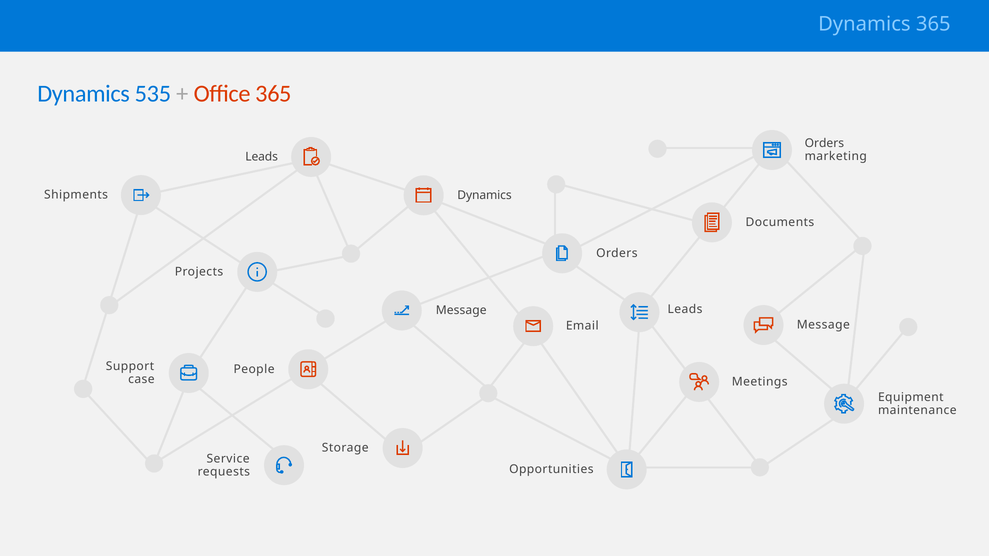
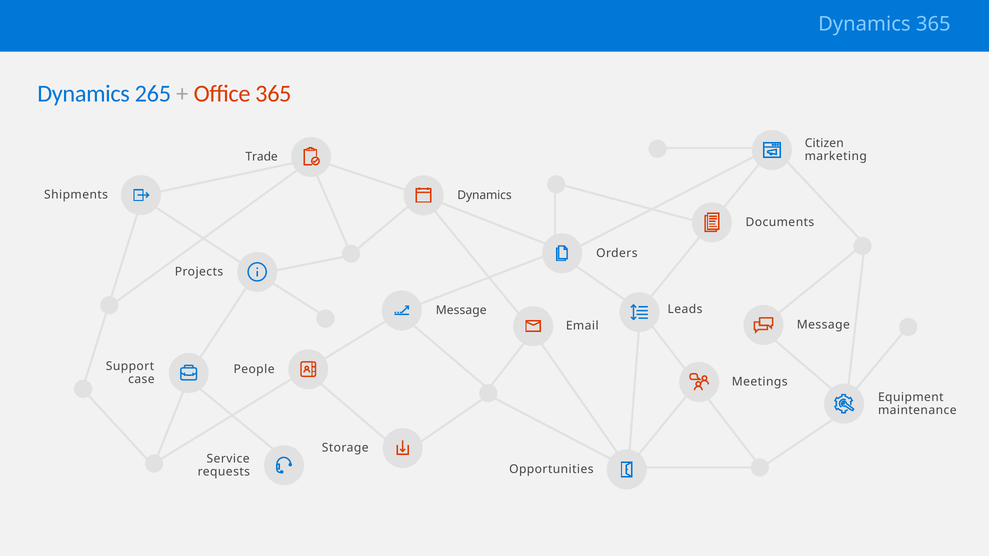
535: 535 -> 265
Orders at (824, 143): Orders -> Citizen
Leads at (262, 157): Leads -> Trade
